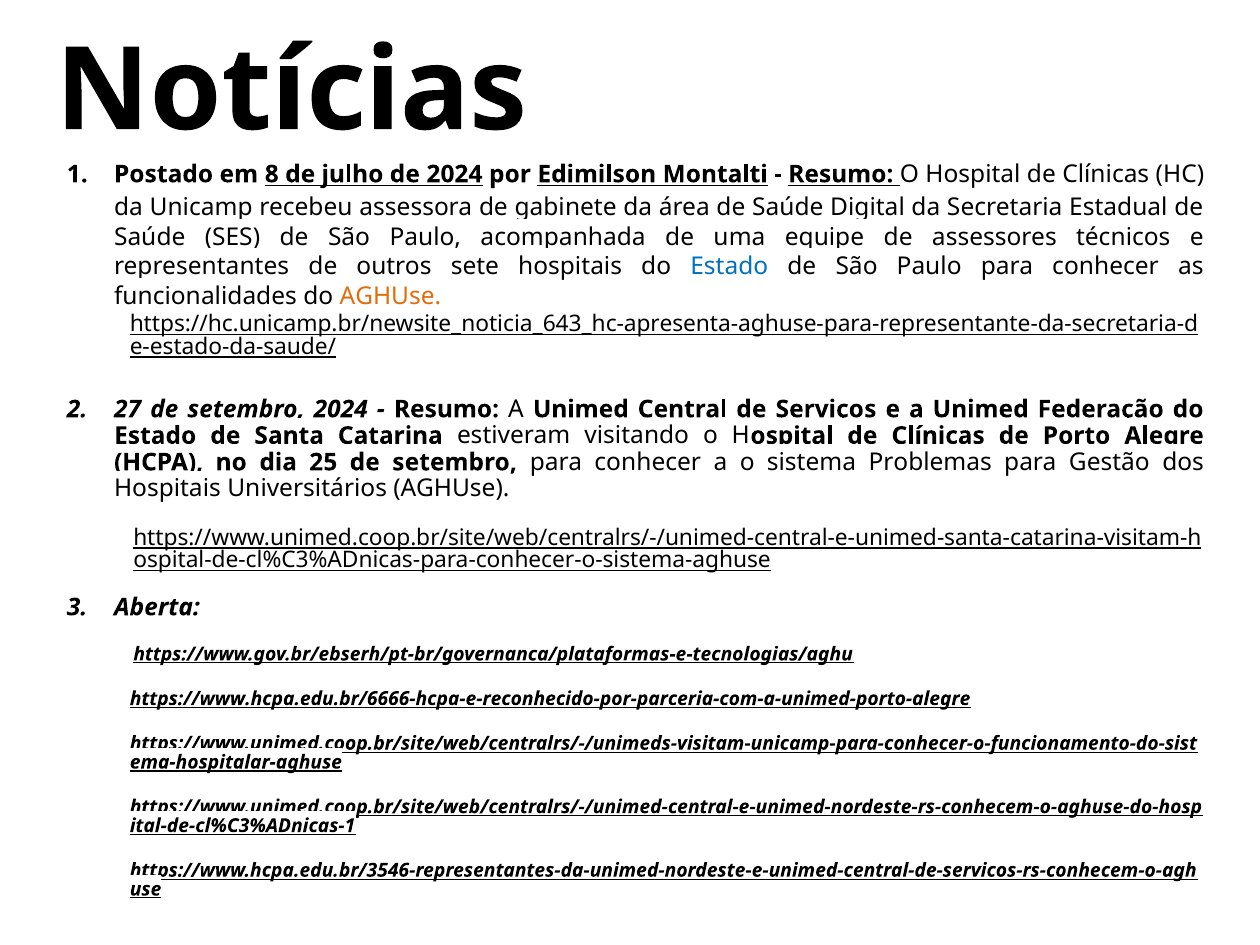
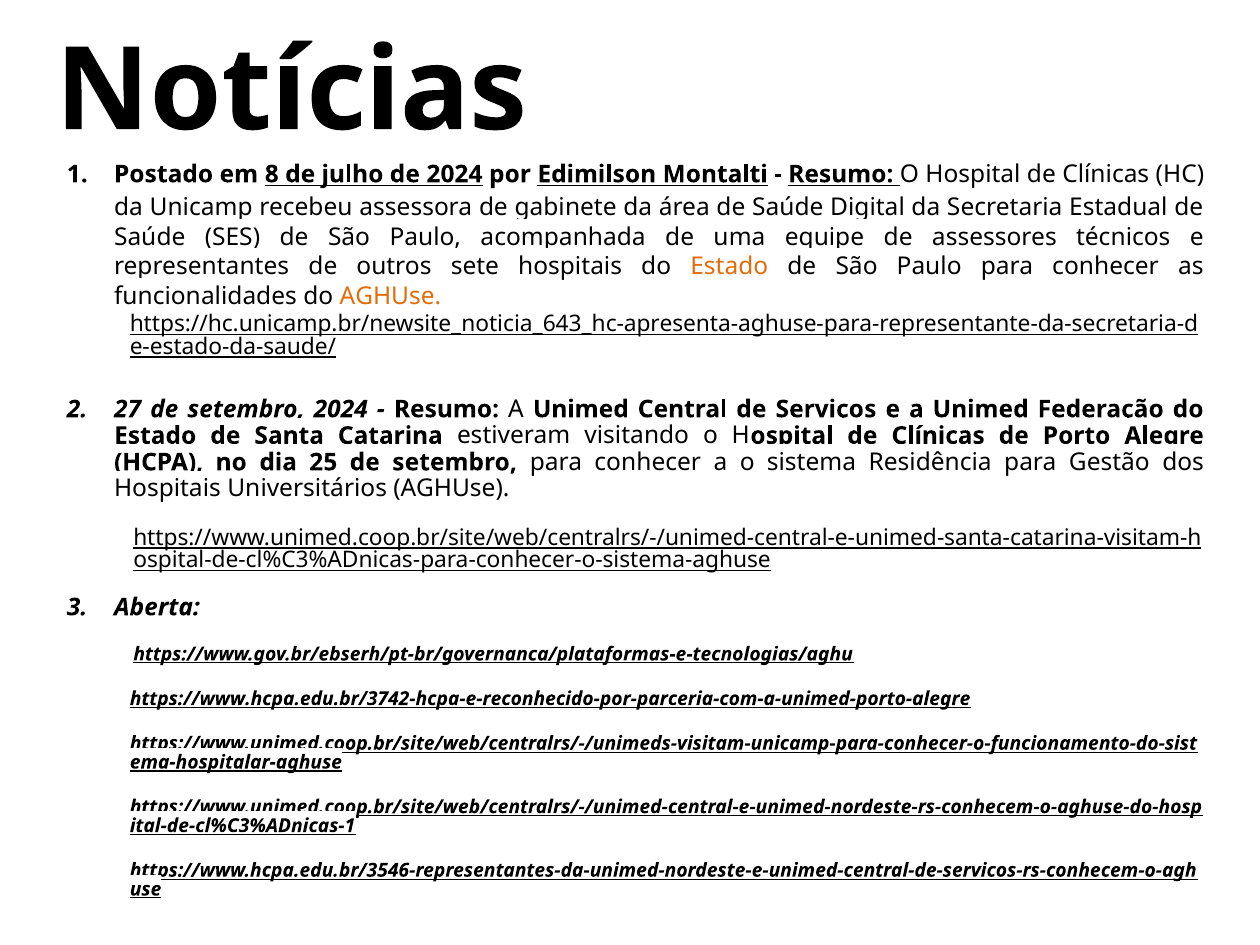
Estado at (729, 267) colour: blue -> orange
Problemas: Problemas -> Residência
https://www.hcpa.edu.br/6666-hcpa-e-reconhecido-por-parceria-com-a-unimed-porto-alegre: https://www.hcpa.edu.br/6666-hcpa-e-reconhecido-por-parceria-com-a-unimed-porto-alegre -> https://www.hcpa.edu.br/3742-hcpa-e-reconhecido-por-parceria-com-a-unimed-porto-alegre
